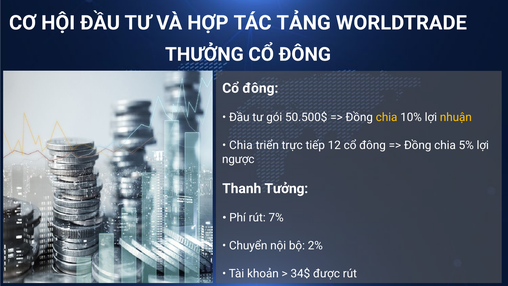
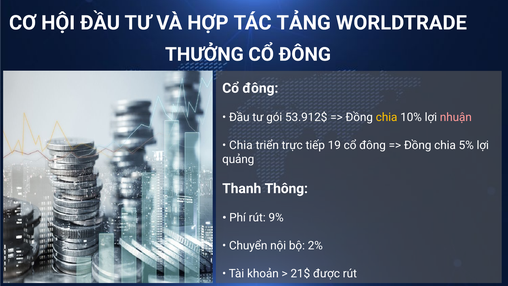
50.500$: 50.500$ -> 53.912$
nhuận colour: yellow -> pink
12: 12 -> 19
ngược: ngược -> quảng
Tưởng: Tưởng -> Thông
7%: 7% -> 9%
34$: 34$ -> 21$
